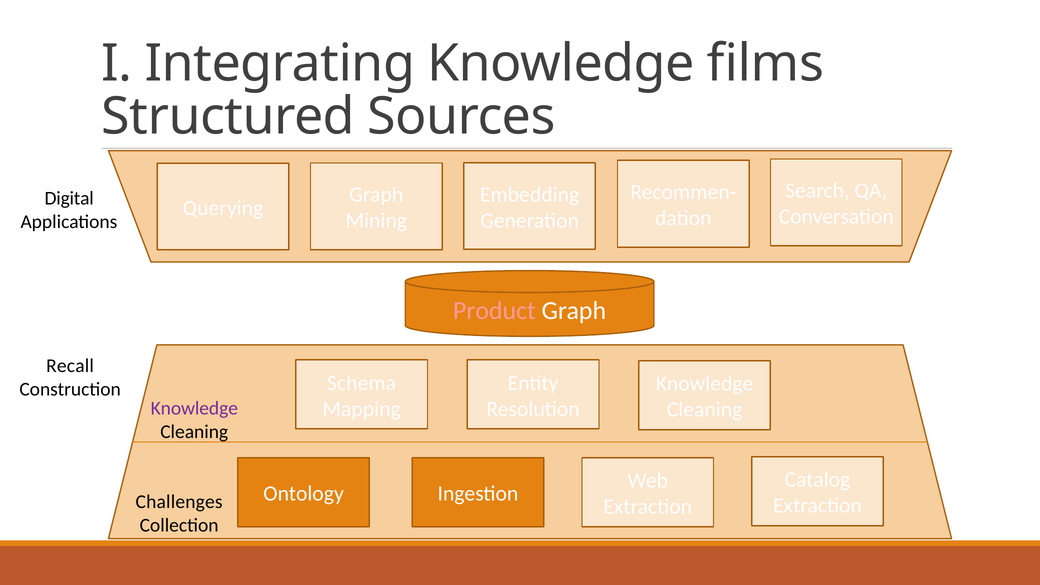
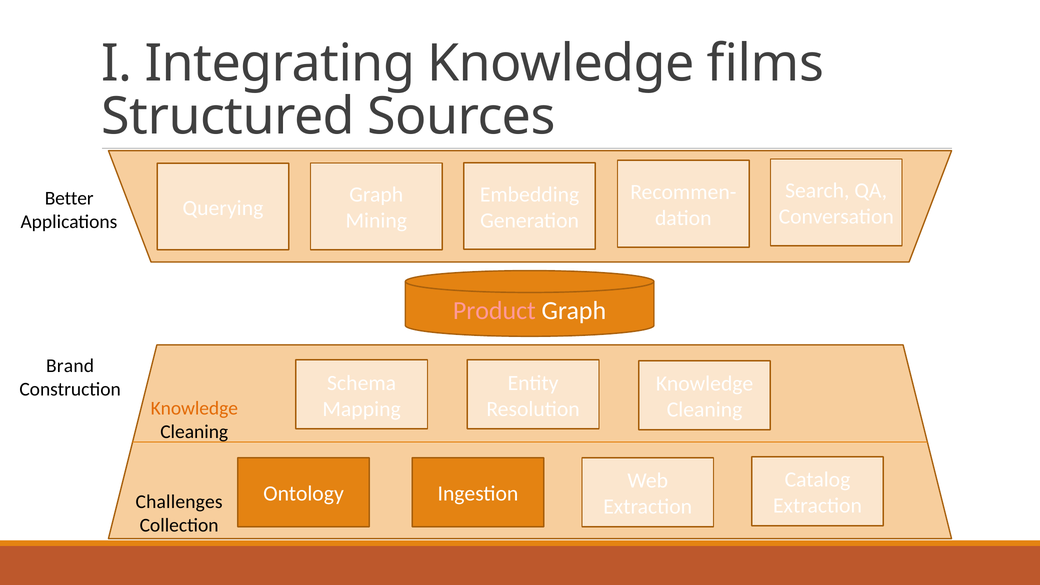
Digital: Digital -> Better
Recall: Recall -> Brand
Knowledge at (194, 408) colour: purple -> orange
